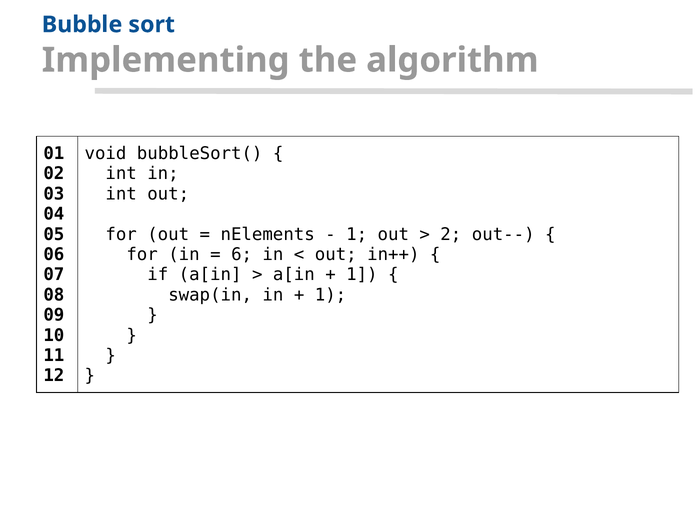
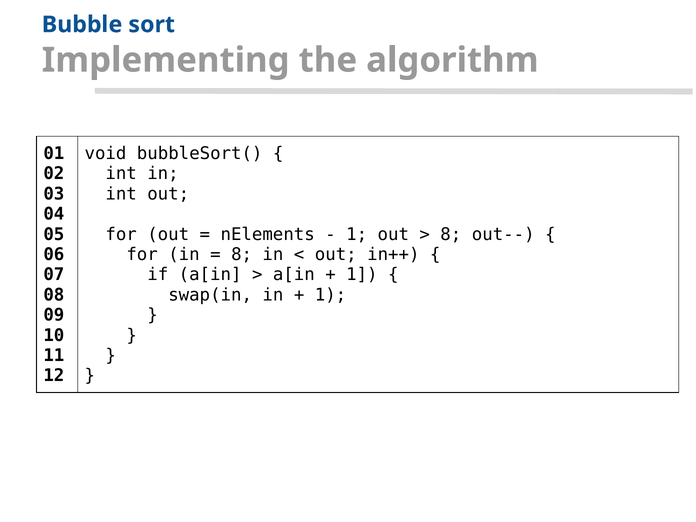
2 at (451, 234): 2 -> 8
6 at (242, 255): 6 -> 8
